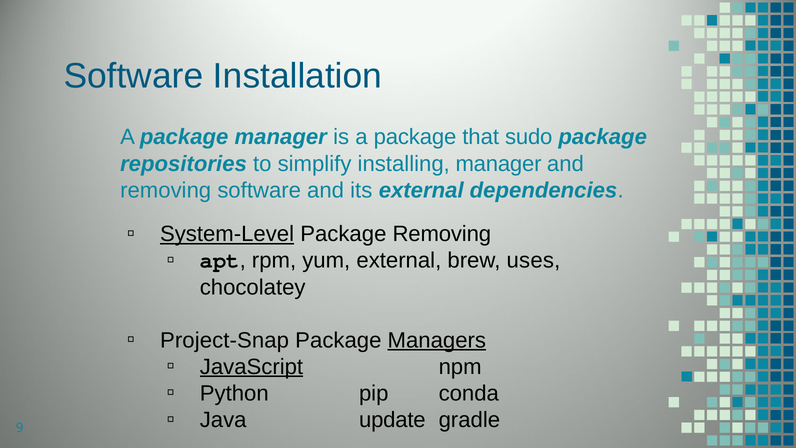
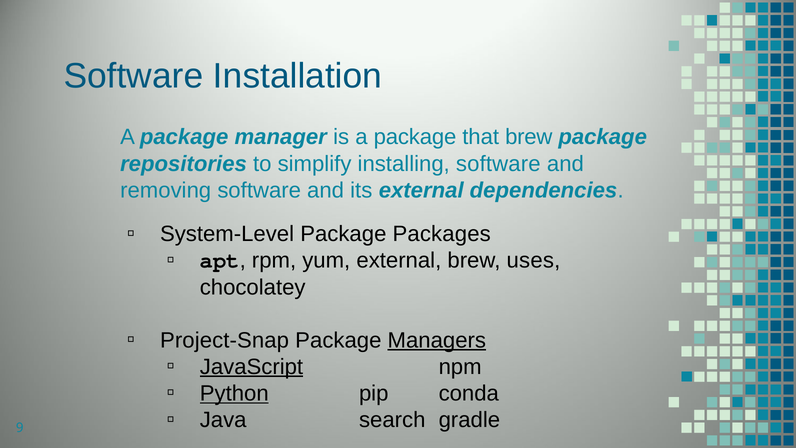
that sudo: sudo -> brew
installing manager: manager -> software
System-Level underline: present -> none
Package Removing: Removing -> Packages
Python underline: none -> present
update: update -> search
